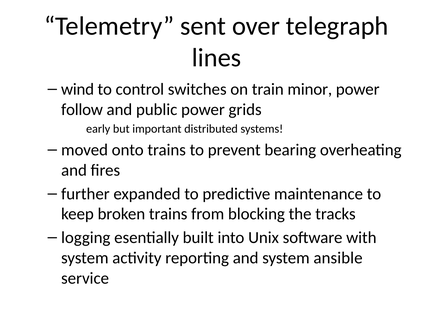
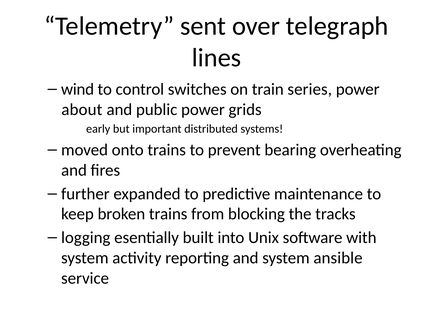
minor: minor -> series
follow: follow -> about
